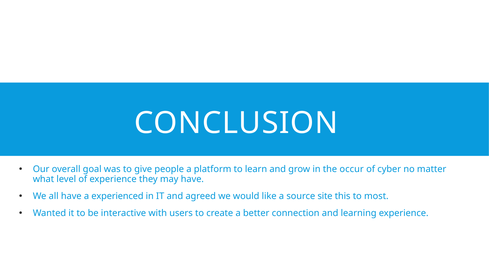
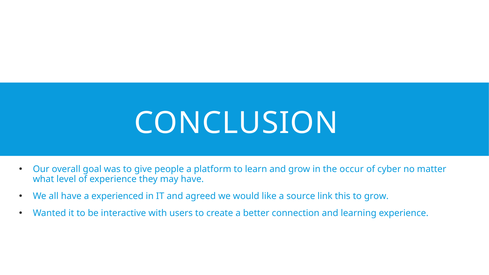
site: site -> link
to most: most -> grow
